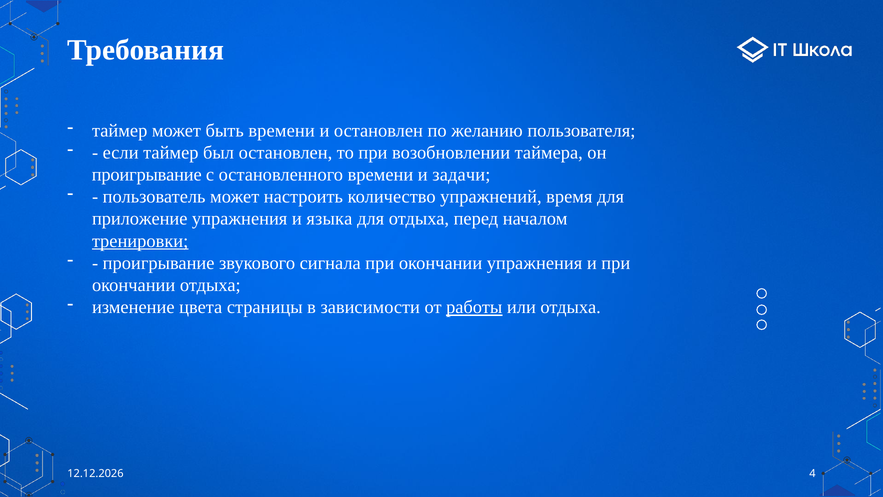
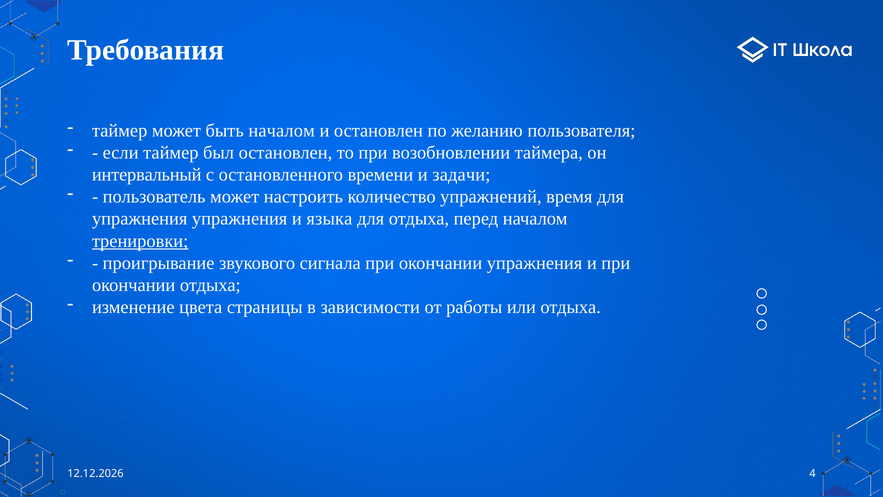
быть времени: времени -> началом
проигрывание at (147, 175): проигрывание -> интервальный
приложение at (140, 219): приложение -> упражнения
работы underline: present -> none
